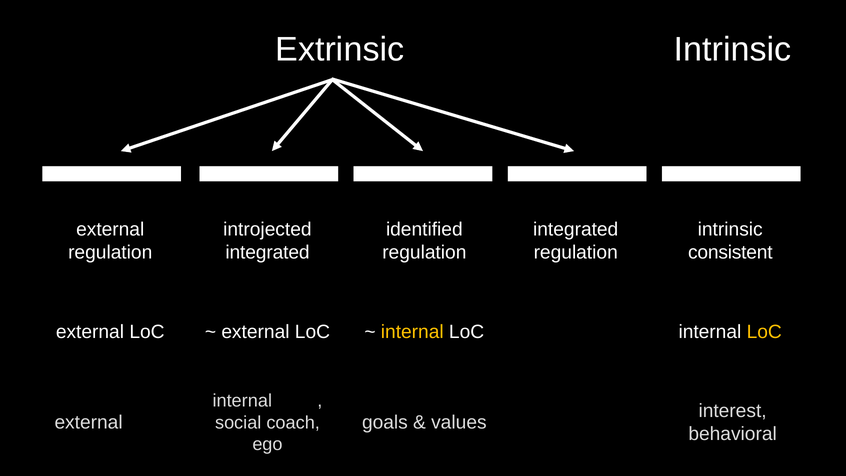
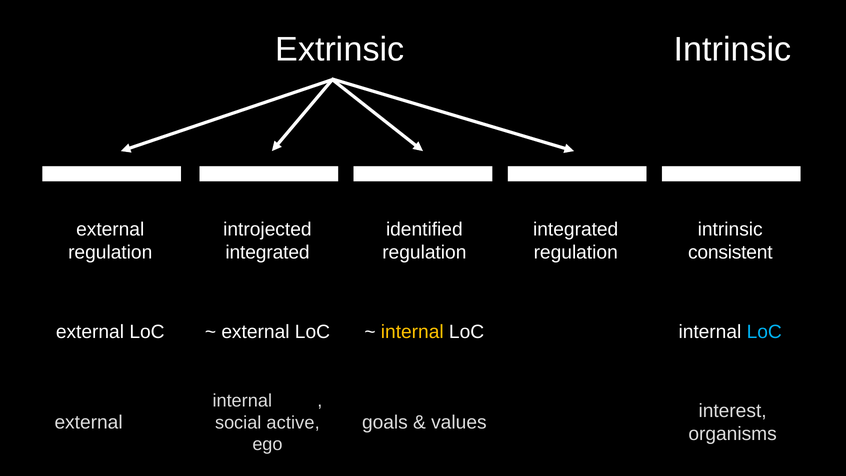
LoC at (764, 332) colour: yellow -> light blue
coach: coach -> active
behavioral: behavioral -> organisms
